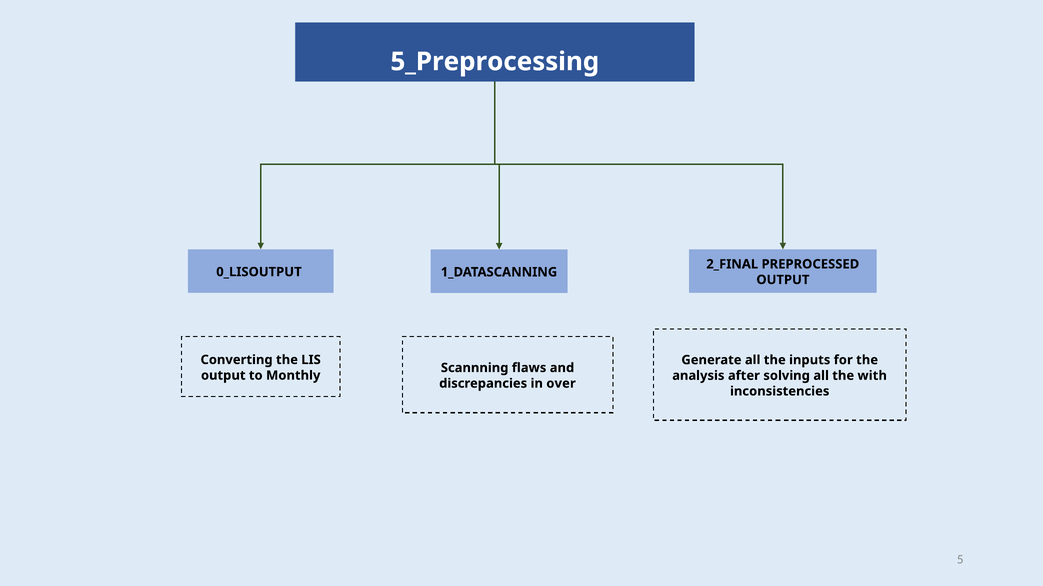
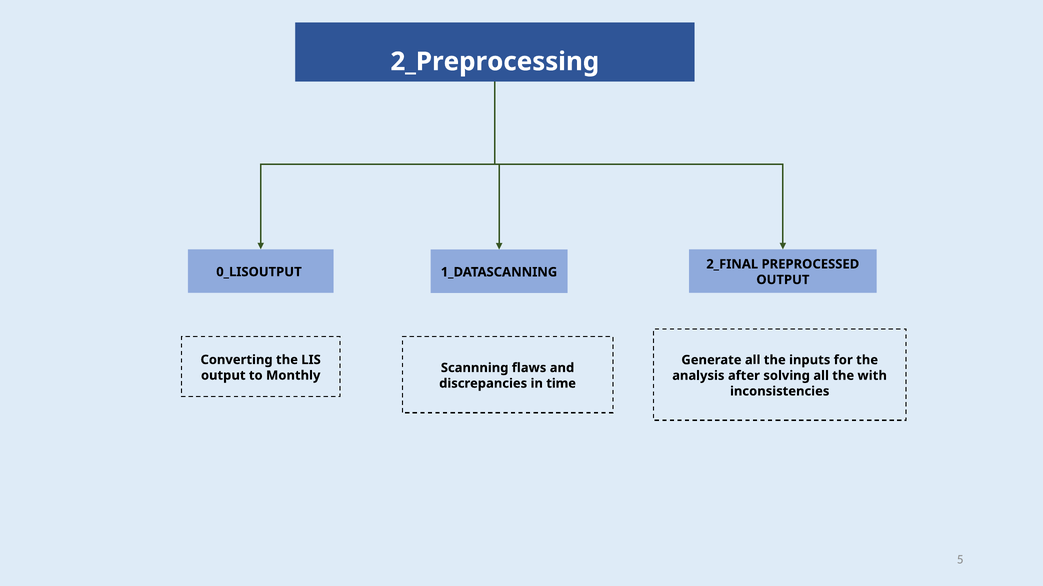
5_Preprocessing: 5_Preprocessing -> 2_Preprocessing
over: over -> time
